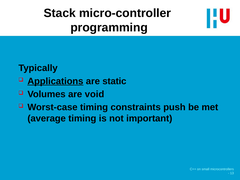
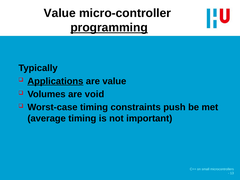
Stack at (60, 13): Stack -> Value
programming underline: none -> present
are static: static -> value
